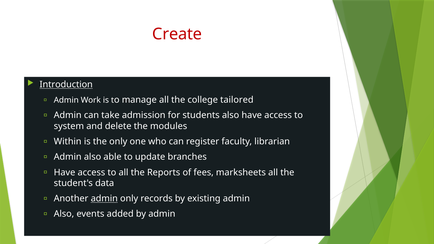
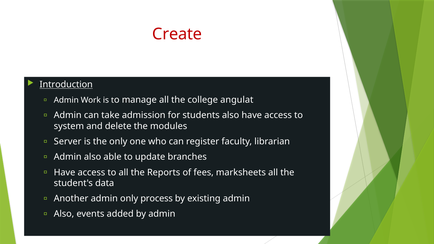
tailored: tailored -> angulat
Within: Within -> Server
admin at (104, 199) underline: present -> none
records: records -> process
